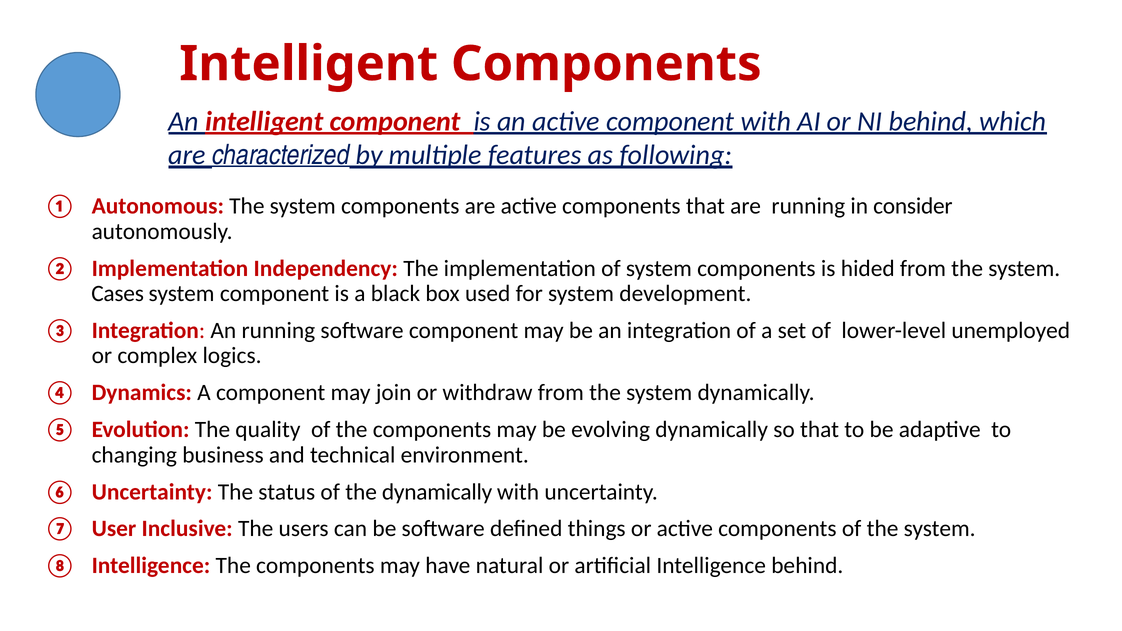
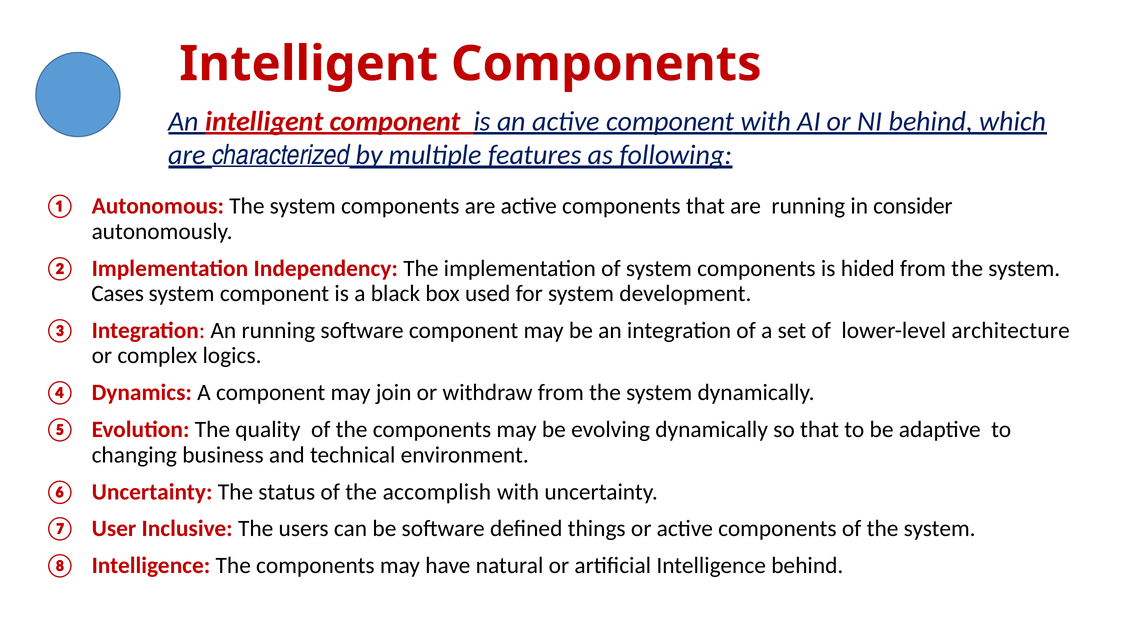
unemployed: unemployed -> architecture
the dynamically: dynamically -> accomplish
